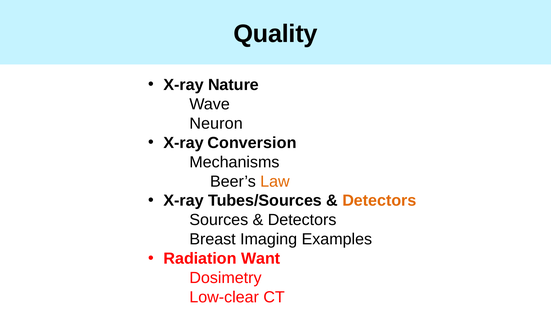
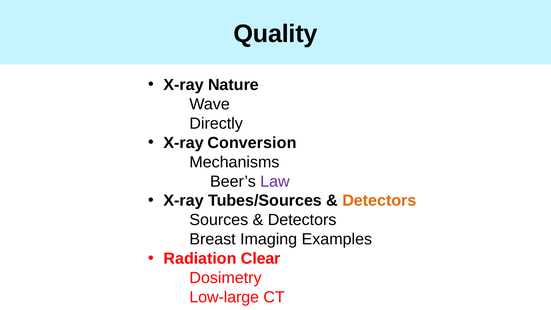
Neuron: Neuron -> Directly
Law colour: orange -> purple
Want: Want -> Clear
Low-clear: Low-clear -> Low-large
